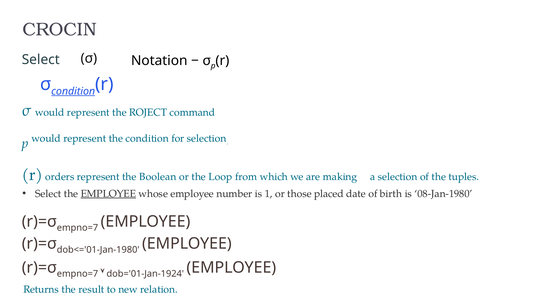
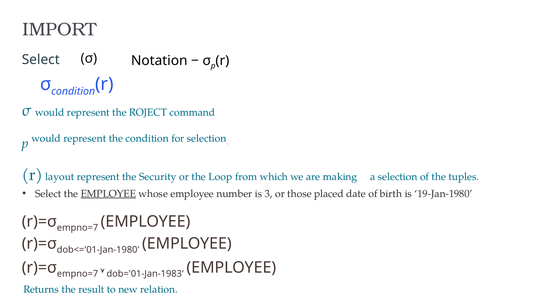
CROCIN: CROCIN -> IMPORT
condition at (73, 91) underline: present -> none
orders: orders -> layout
Boolean: Boolean -> Security
1: 1 -> 3
08-Jan-1980: 08-Jan-1980 -> 19-Jan-1980
dob='01-Jan-1924: dob='01-Jan-1924 -> dob='01-Jan-1983
